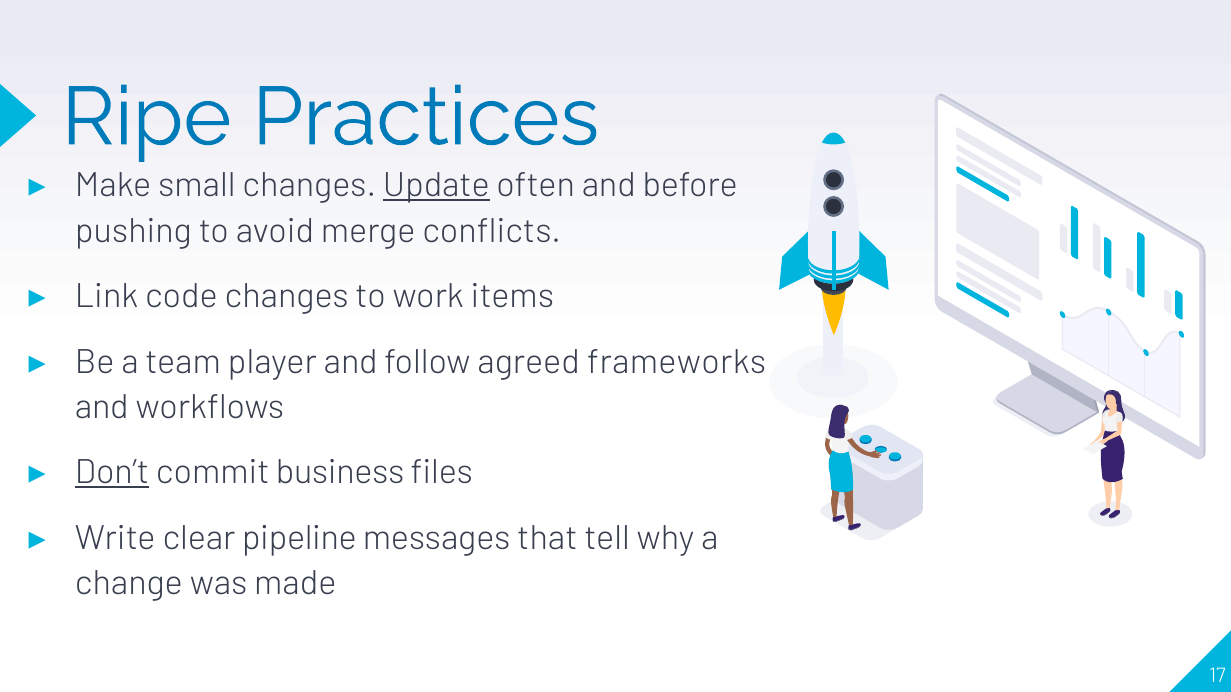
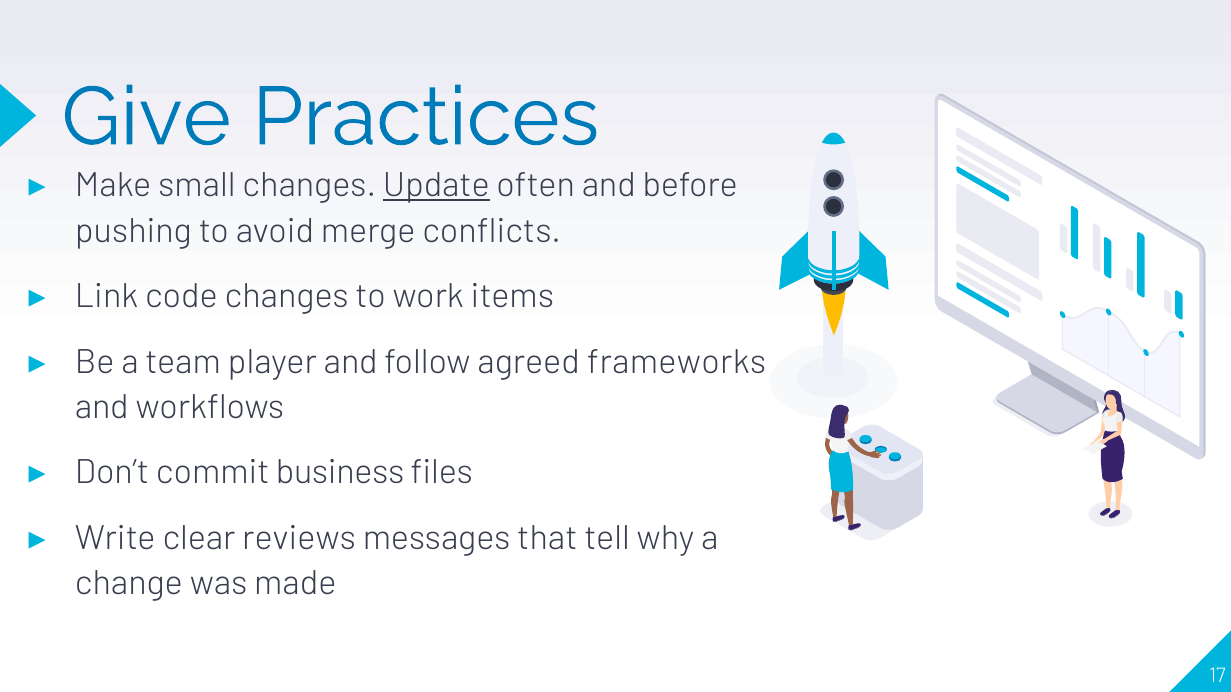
Ripe: Ripe -> Give
Don’t underline: present -> none
pipeline: pipeline -> reviews
